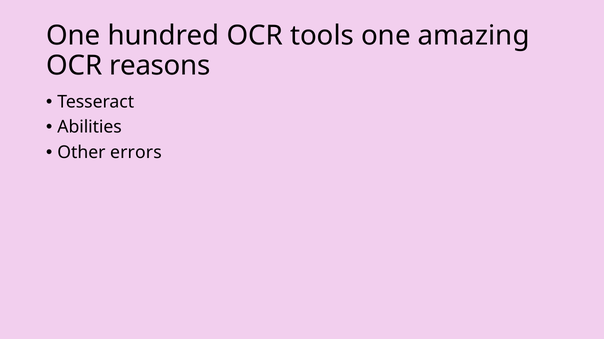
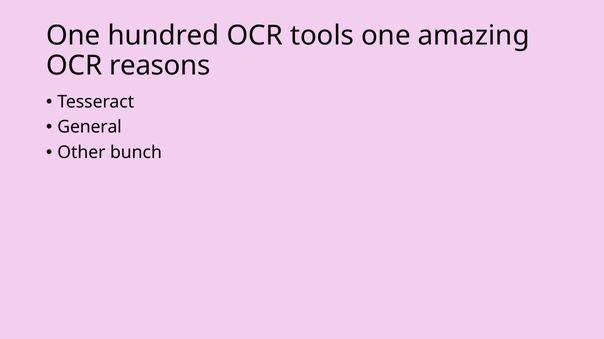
Abilities: Abilities -> General
errors: errors -> bunch
